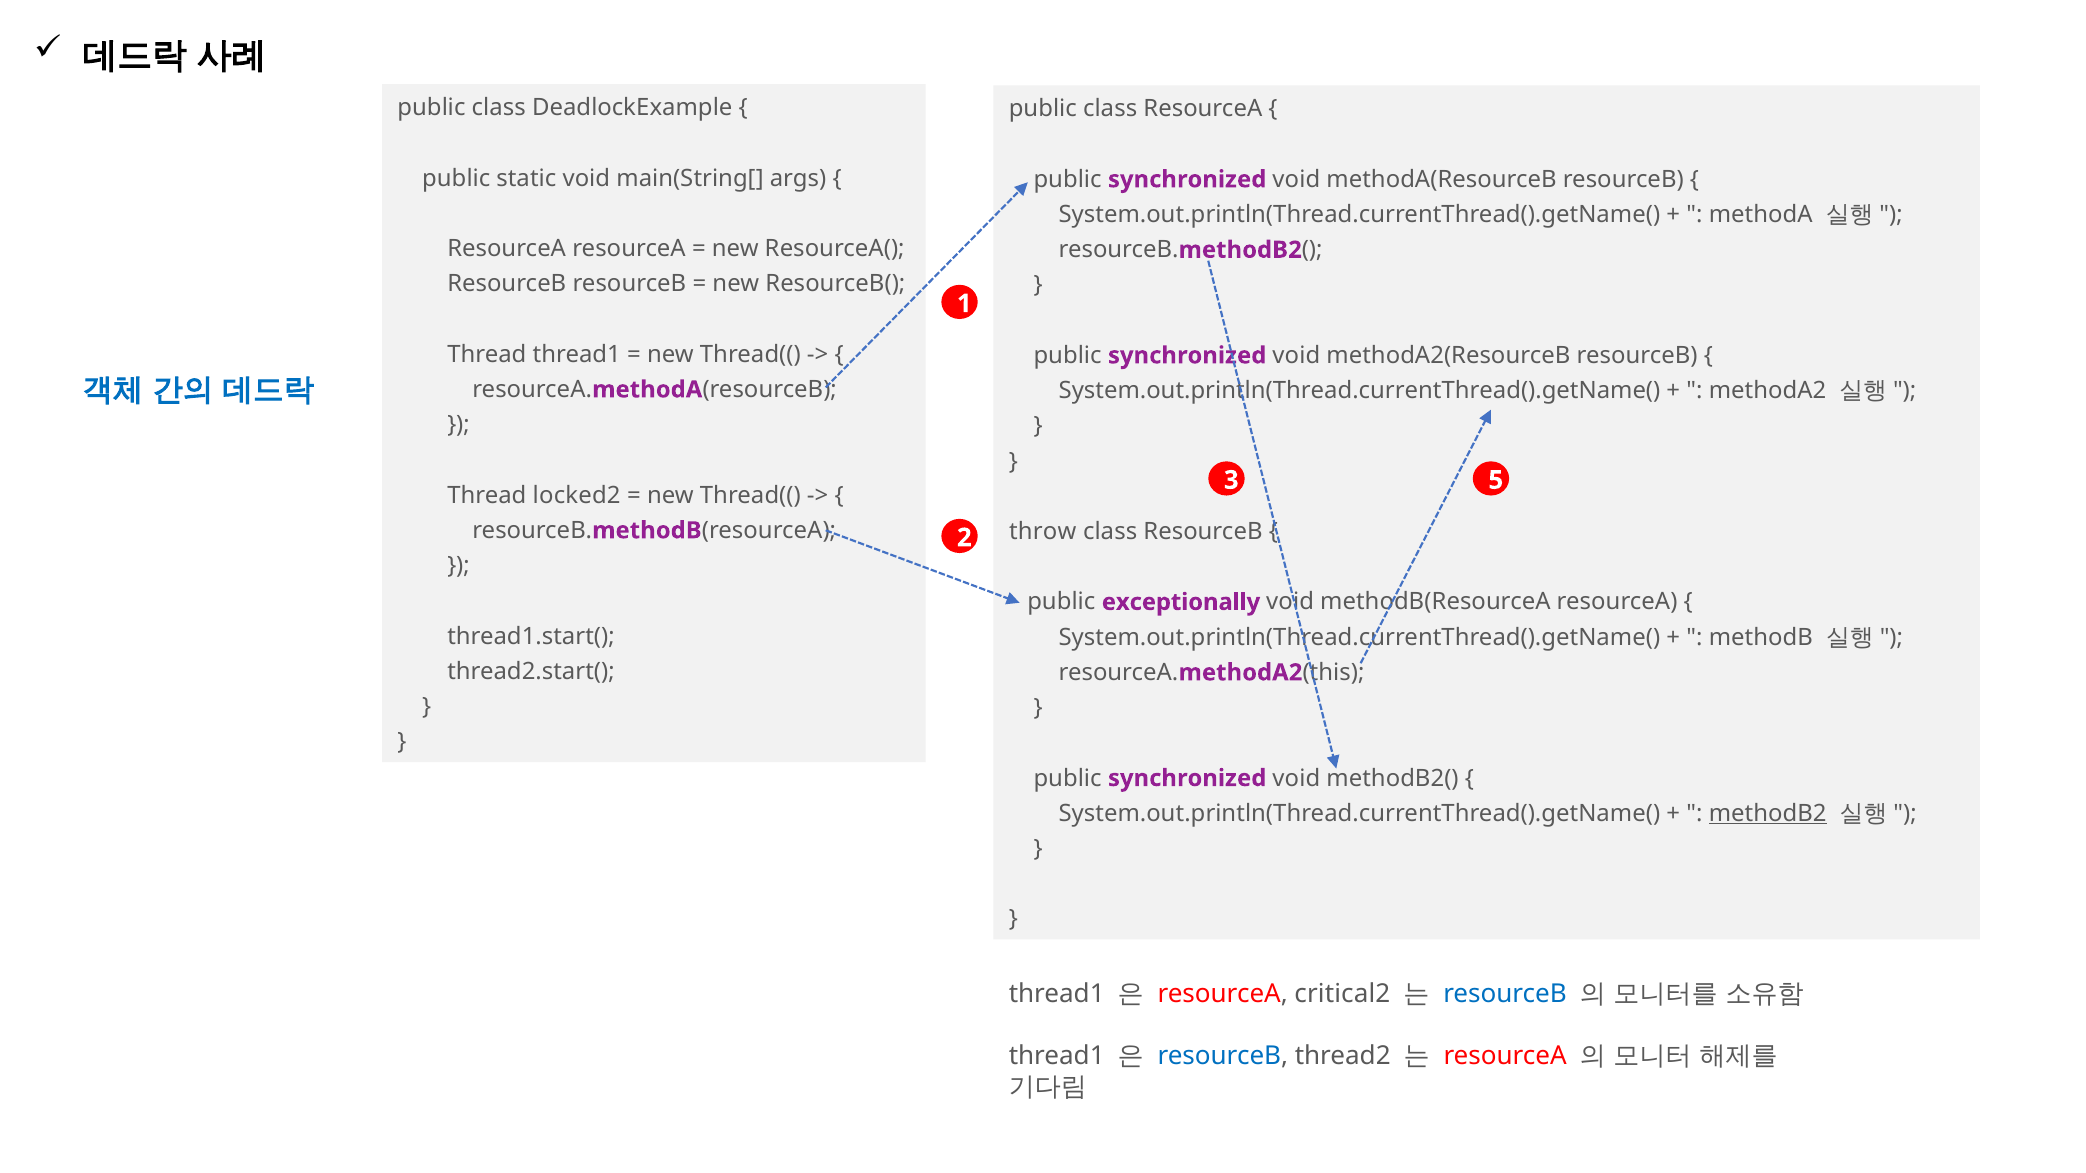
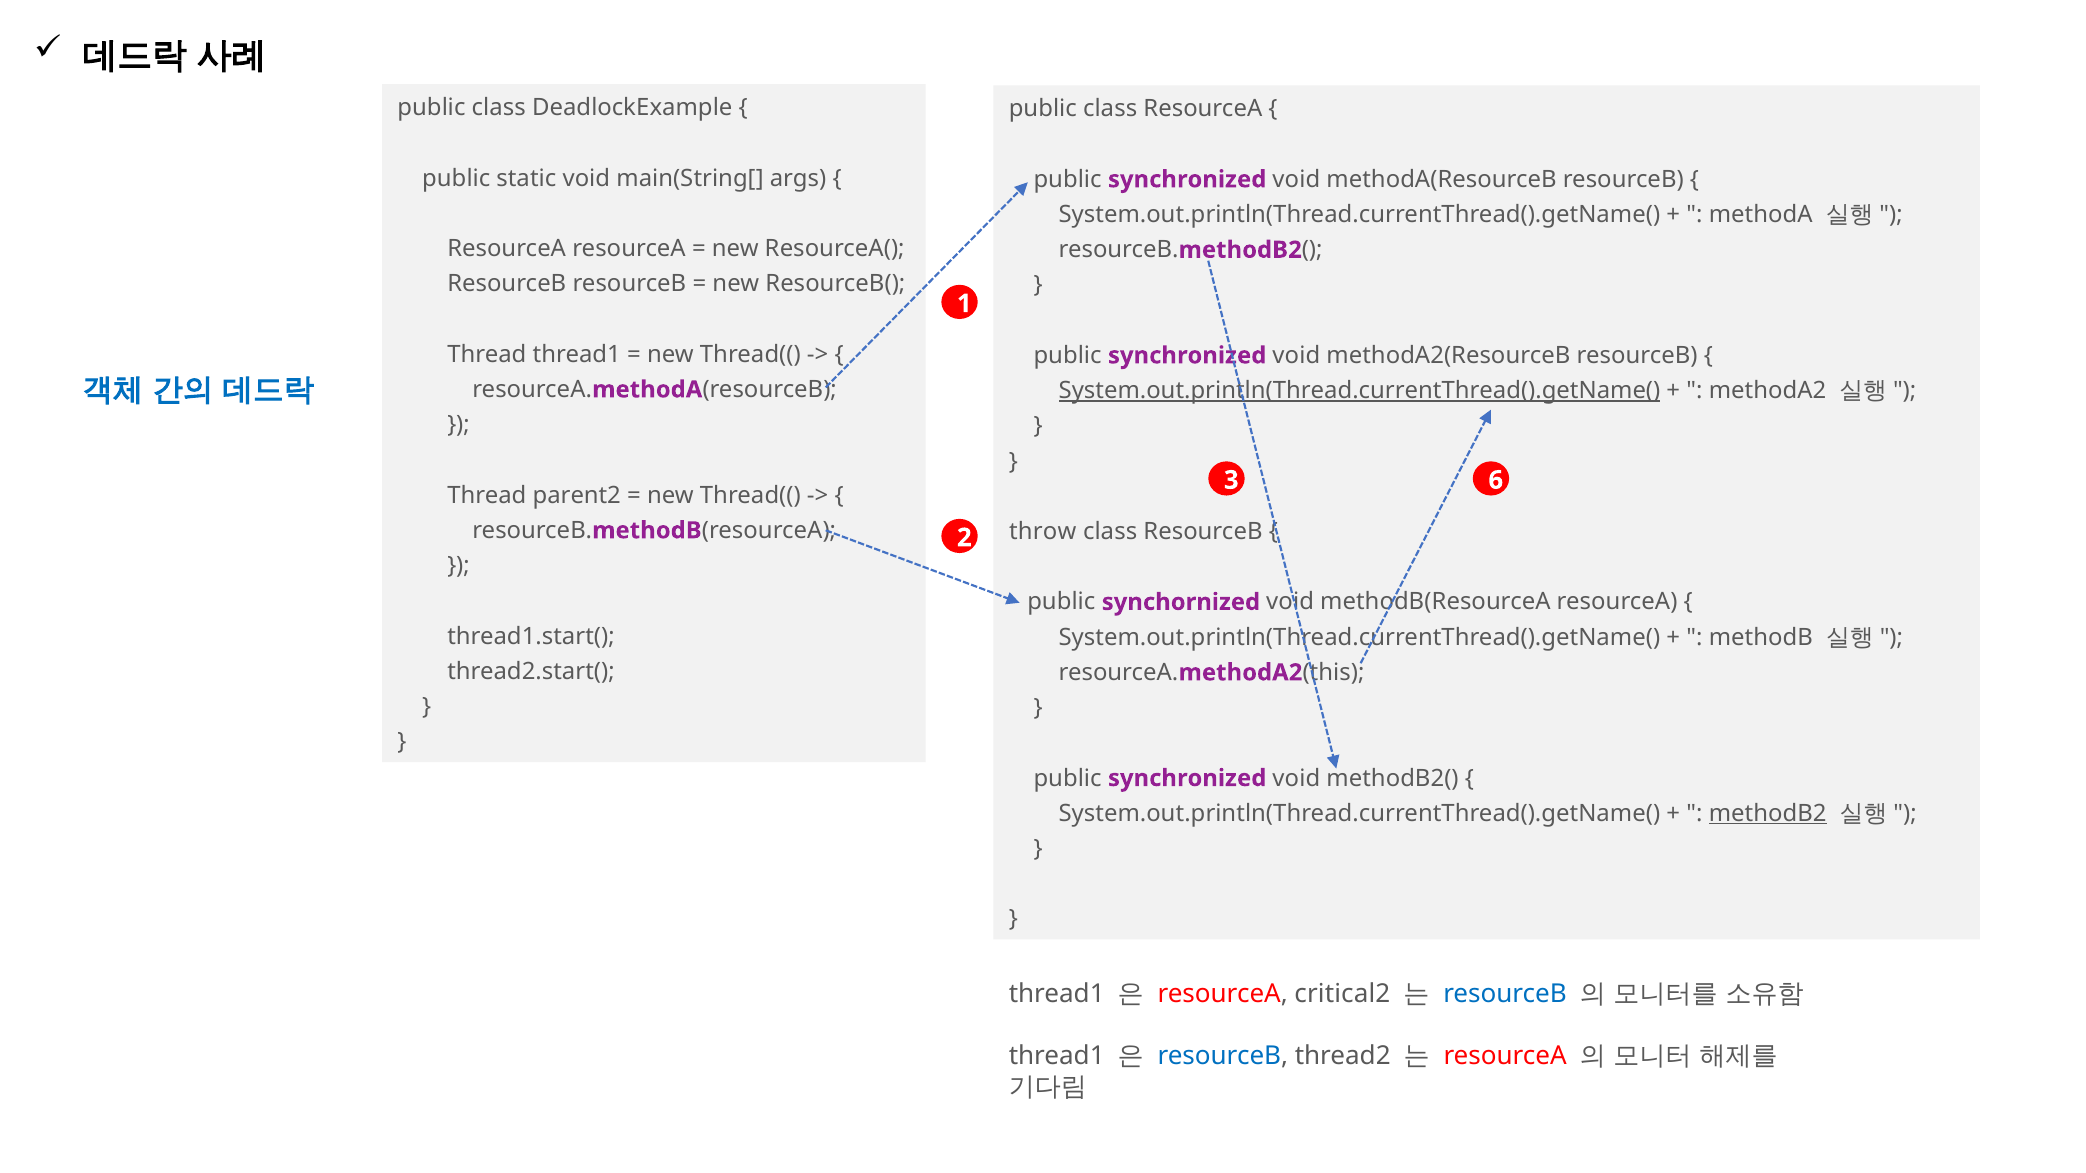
System.out.println(Thread.currentThread().getName( at (1359, 391) underline: none -> present
5: 5 -> 6
locked2: locked2 -> parent2
exceptionally: exceptionally -> synchornized
